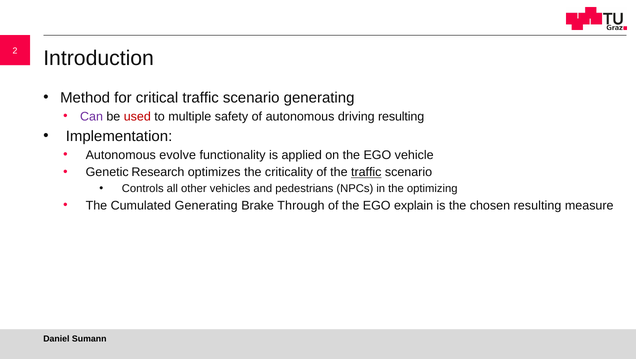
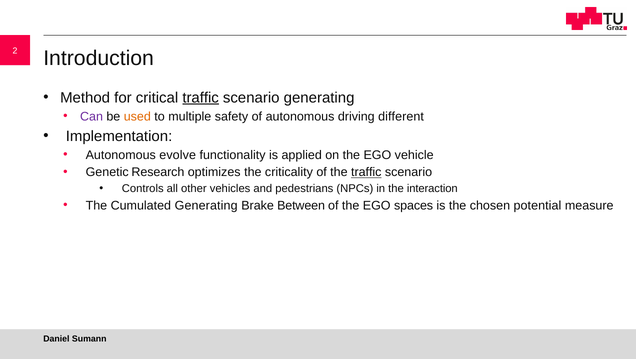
traffic at (201, 98) underline: none -> present
used colour: red -> orange
driving resulting: resulting -> different
optimizing: optimizing -> interaction
Through: Through -> Between
explain: explain -> spaces
chosen resulting: resulting -> potential
